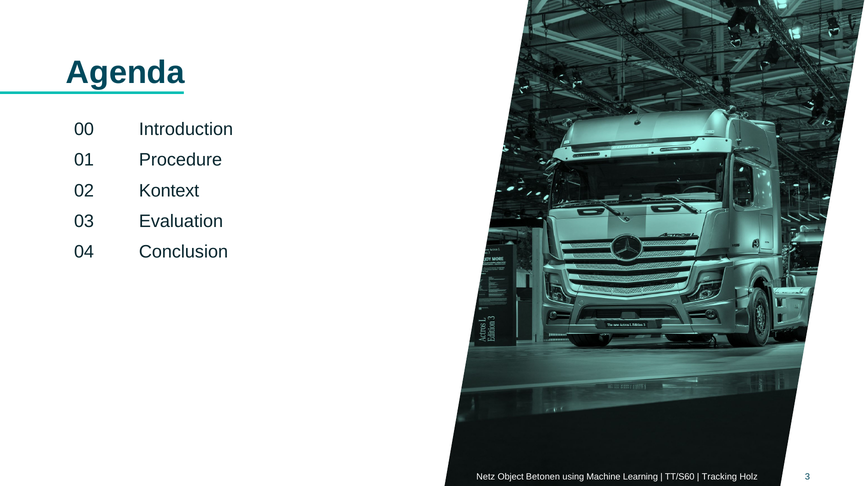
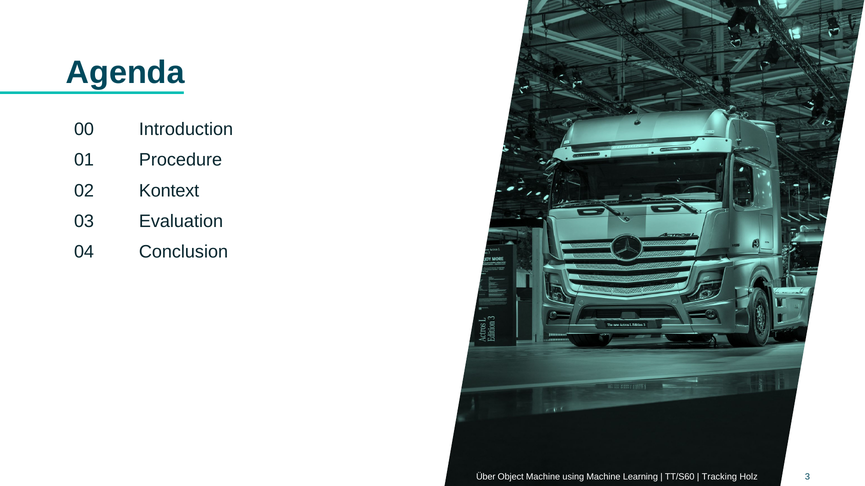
Netz: Netz -> Über
Object Betonen: Betonen -> Machine
